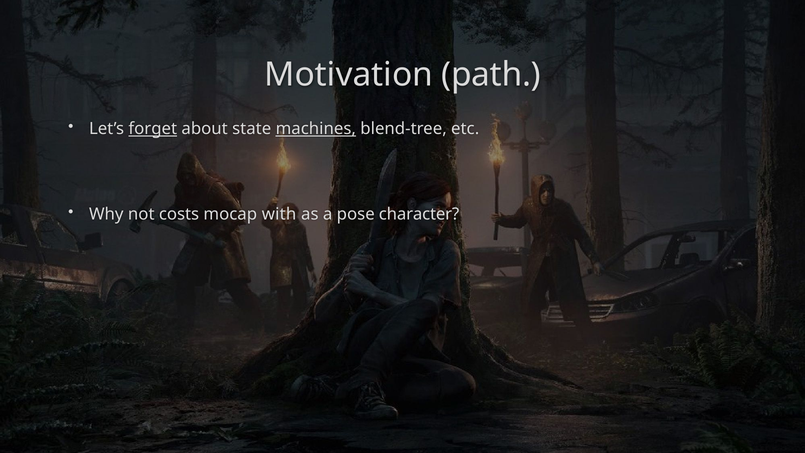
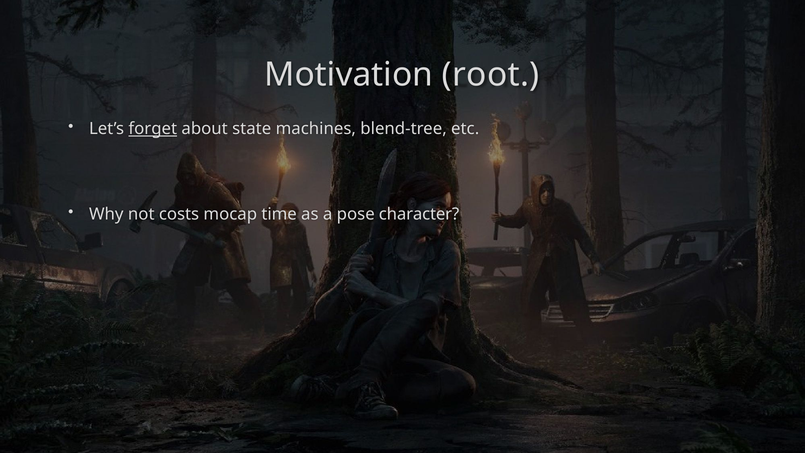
path: path -> root
machines underline: present -> none
with: with -> time
